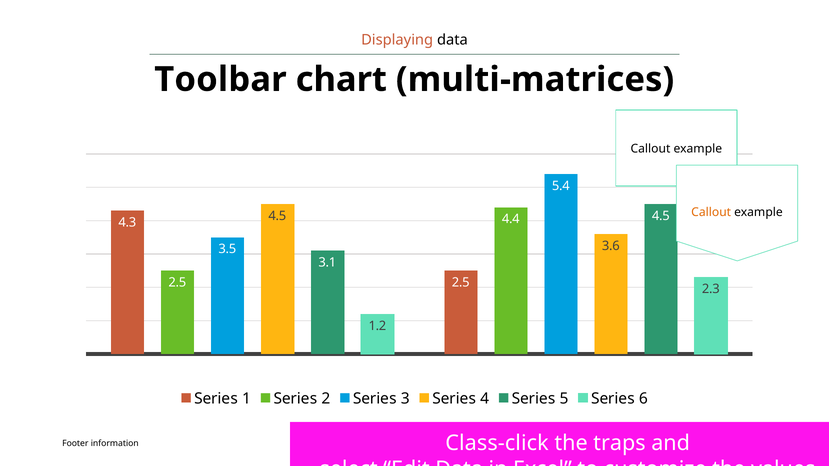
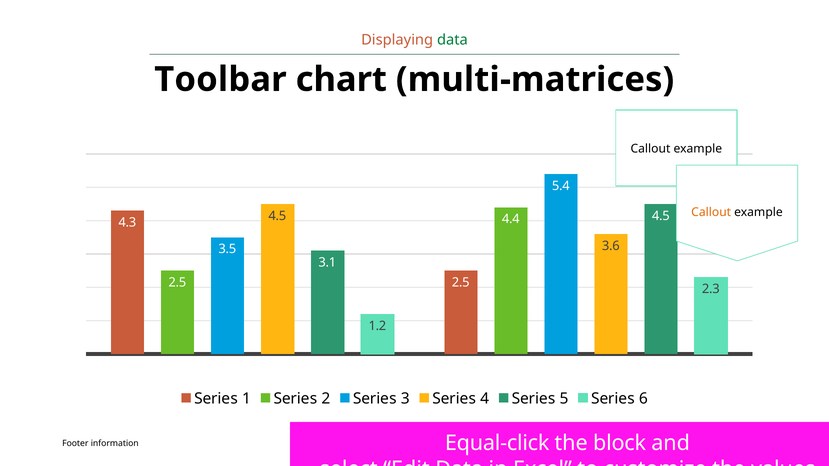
data at (452, 40) colour: black -> green
Class-click: Class-click -> Equal-click
traps: traps -> block
